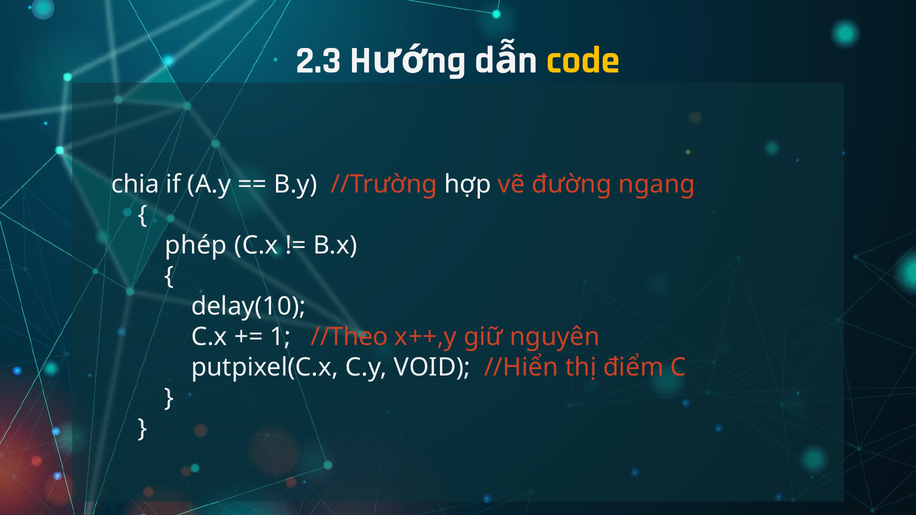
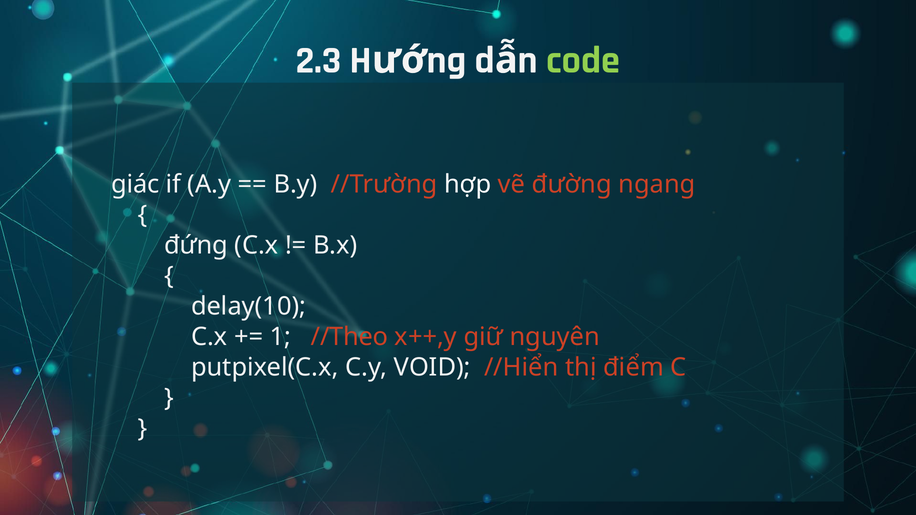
code colour: yellow -> light green
chia: chia -> giác
phép: phép -> đứng
